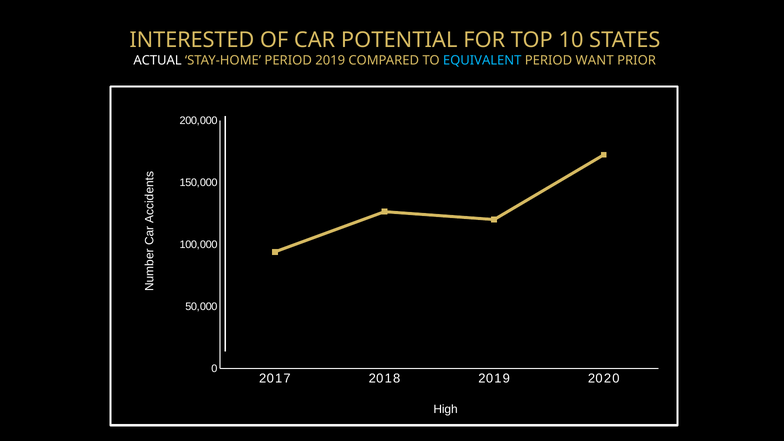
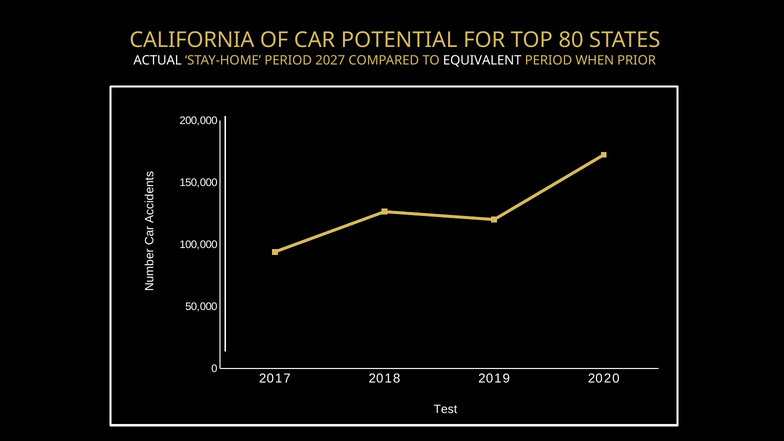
INTERESTED: INTERESTED -> CALIFORNIA
10: 10 -> 80
PERIOD 2019: 2019 -> 2027
EQUIVALENT colour: light blue -> white
WANT: WANT -> WHEN
High: High -> Test
